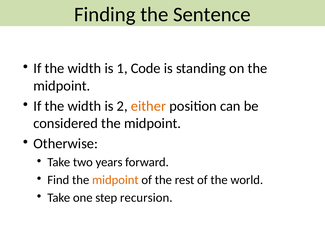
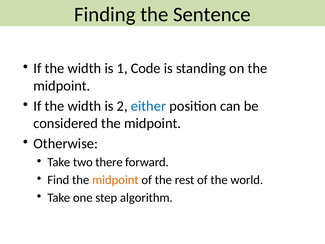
either colour: orange -> blue
years: years -> there
recursion: recursion -> algorithm
